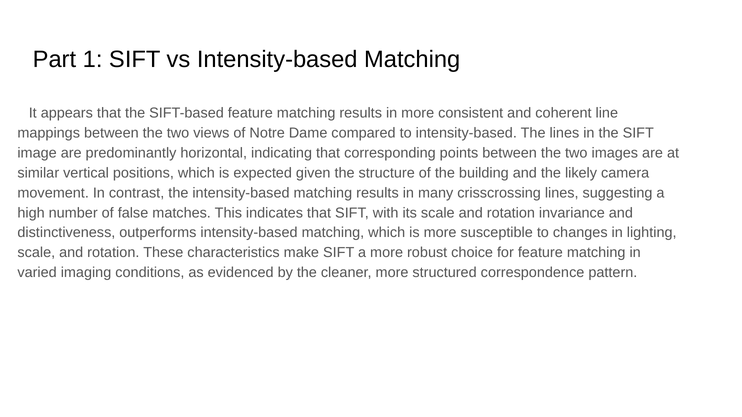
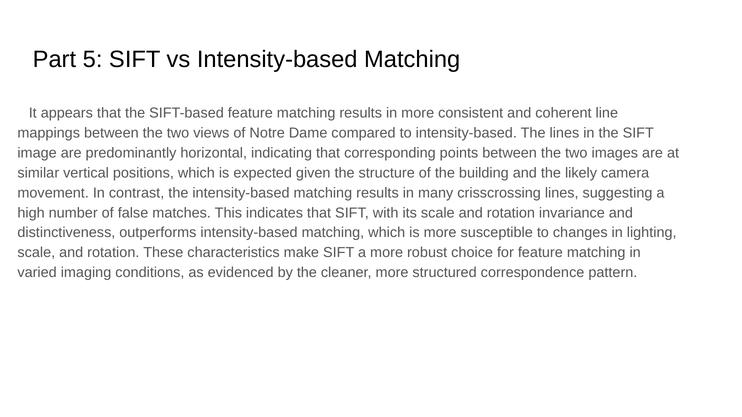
1: 1 -> 5
